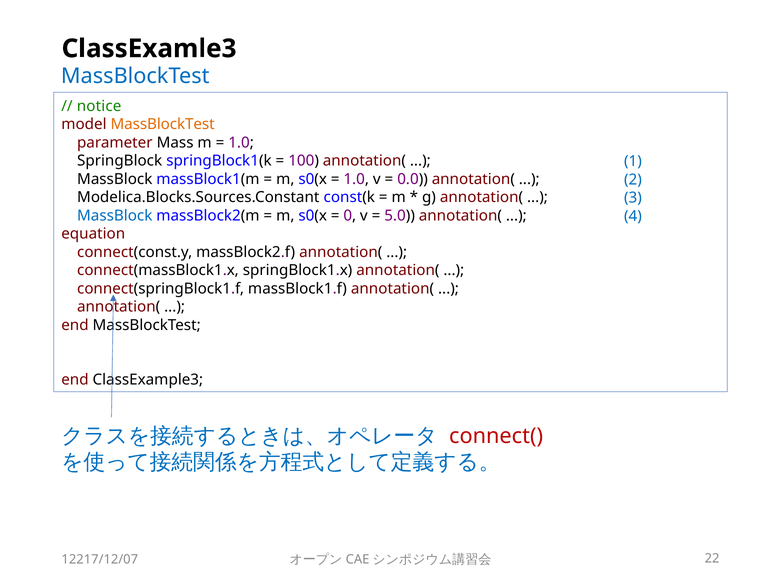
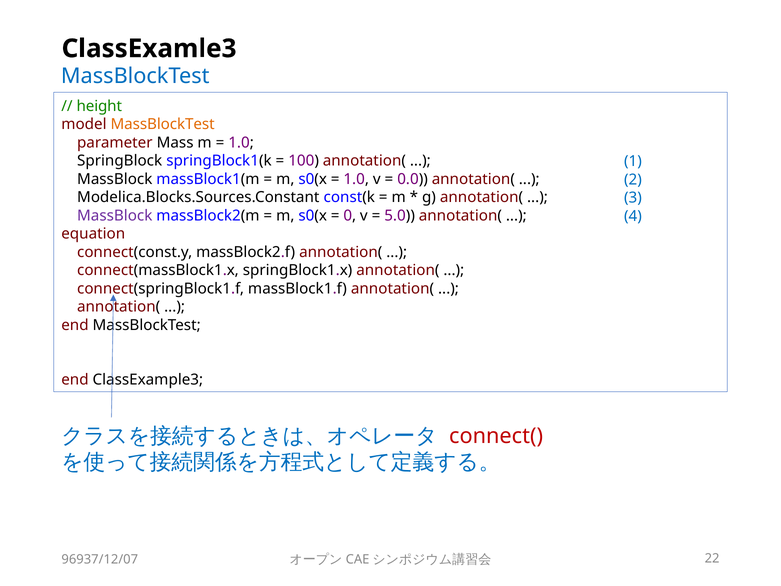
notice: notice -> height
MassBlock at (115, 215) colour: blue -> purple
12217/12/07: 12217/12/07 -> 96937/12/07
